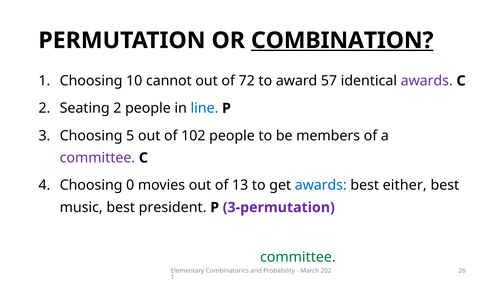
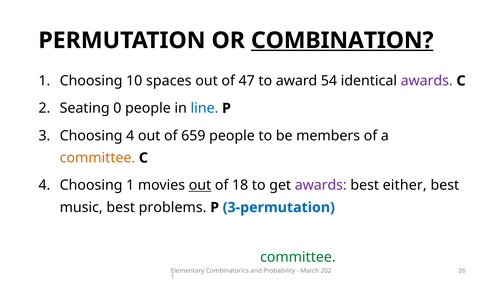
cannot: cannot -> spaces
72: 72 -> 47
57: 57 -> 54
Seating 2: 2 -> 0
Choosing 5: 5 -> 4
102: 102 -> 659
committee at (97, 158) colour: purple -> orange
Choosing 0: 0 -> 1
out at (200, 185) underline: none -> present
13: 13 -> 18
awards at (321, 185) colour: blue -> purple
best president: president -> problems
3-permutation at (279, 207) colour: purple -> blue
